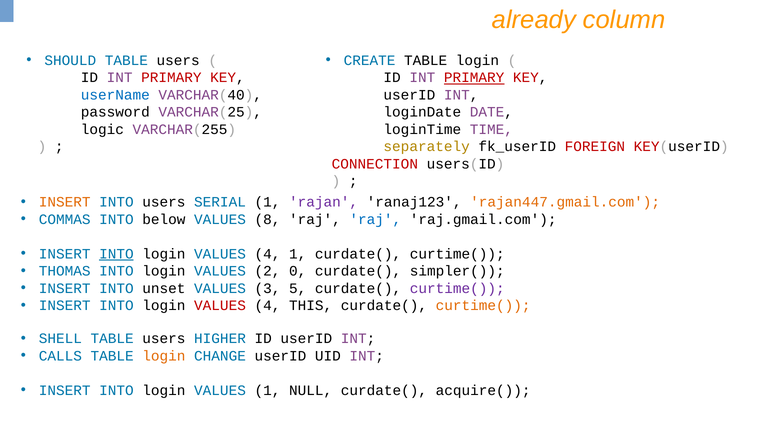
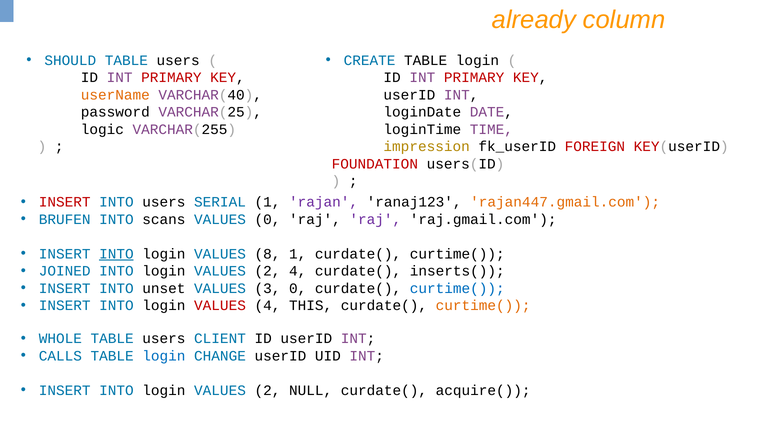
PRIMARY at (474, 78) underline: present -> none
userName colour: blue -> orange
separately: separately -> impression
CONNECTION: CONNECTION -> FOUNDATION
INSERT at (65, 202) colour: orange -> red
COMMAS: COMMAS -> BRUFEN
below: below -> scans
VALUES 8: 8 -> 0
raj at (375, 220) colour: blue -> purple
4 at (267, 254): 4 -> 8
THOMAS: THOMAS -> JOINED
2 0: 0 -> 4
simpler(: simpler( -> inserts(
3 5: 5 -> 0
curtime( at (457, 289) colour: purple -> blue
SHELL: SHELL -> WHOLE
HIGHER: HIGHER -> CLIENT
login at (164, 356) colour: orange -> blue
1 at (267, 391): 1 -> 2
